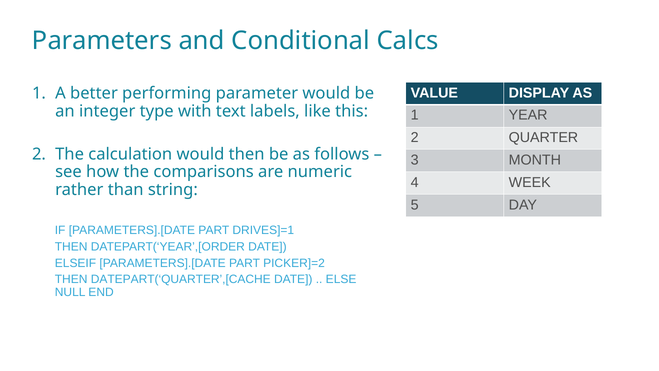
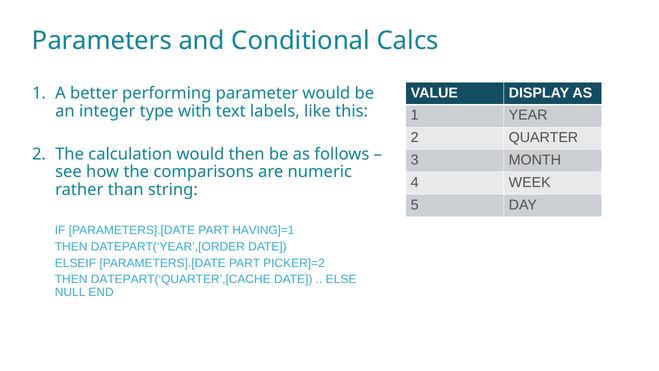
DRIVES]=1: DRIVES]=1 -> HAVING]=1
